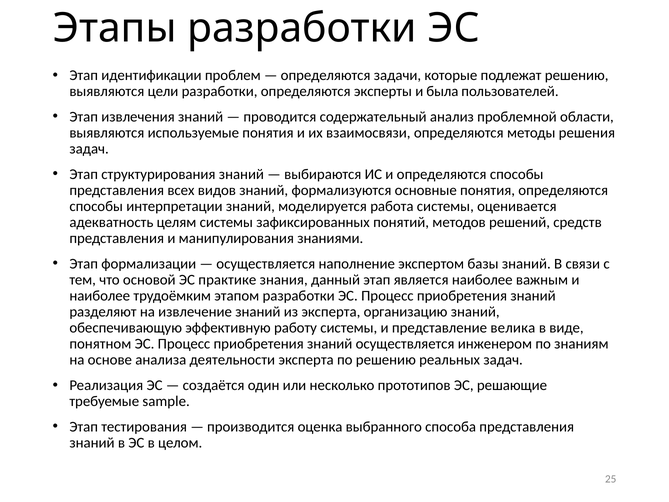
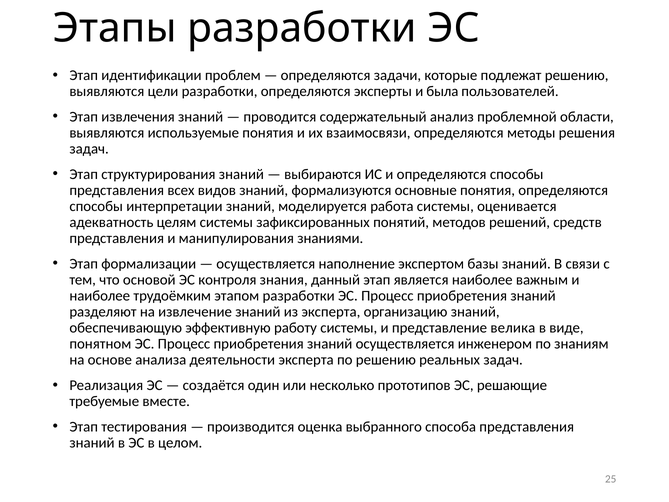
практике: практике -> контроля
sample: sample -> вместе
